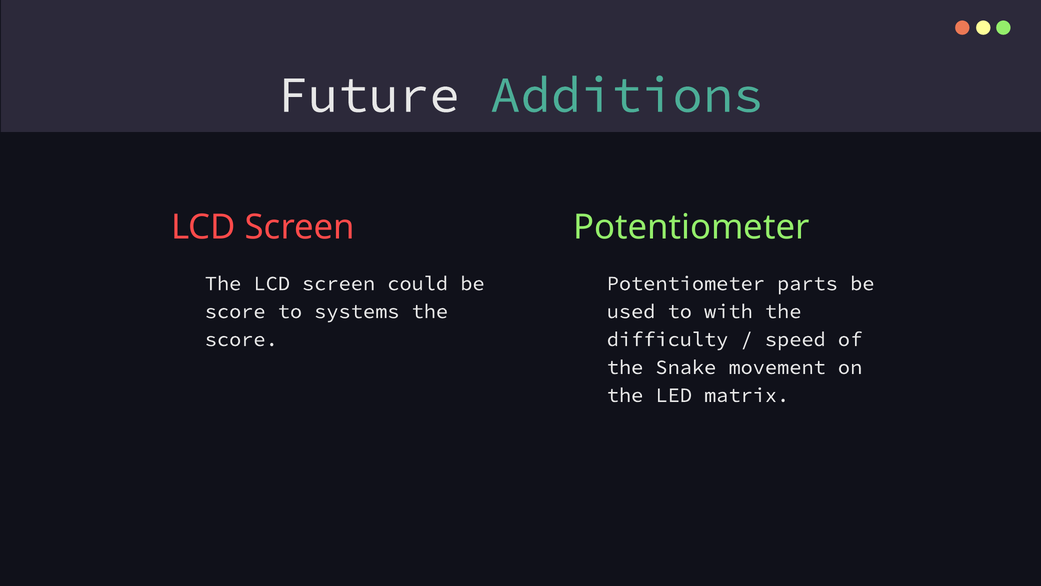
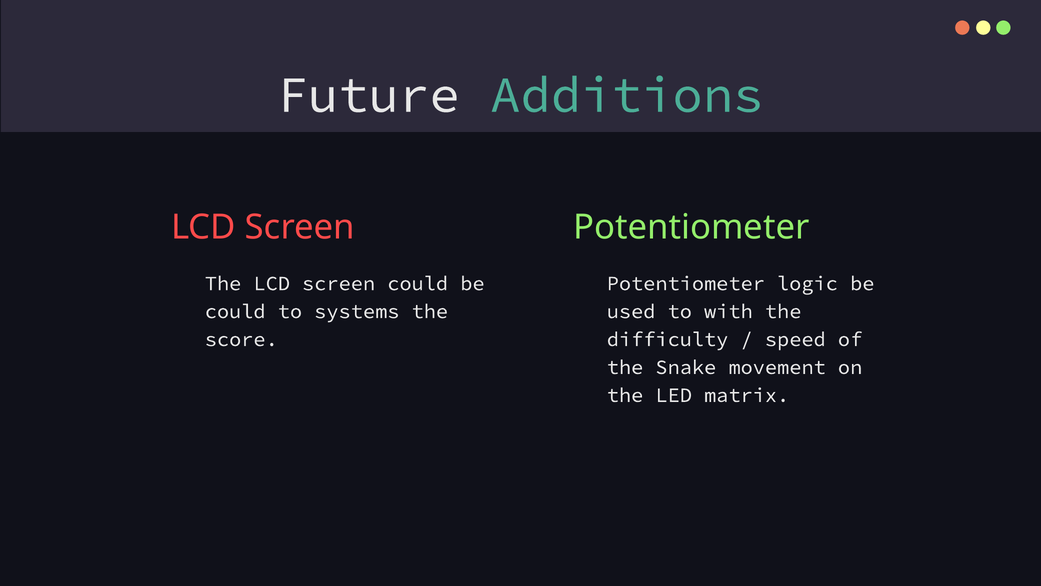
parts: parts -> logic
score at (235, 311): score -> could
